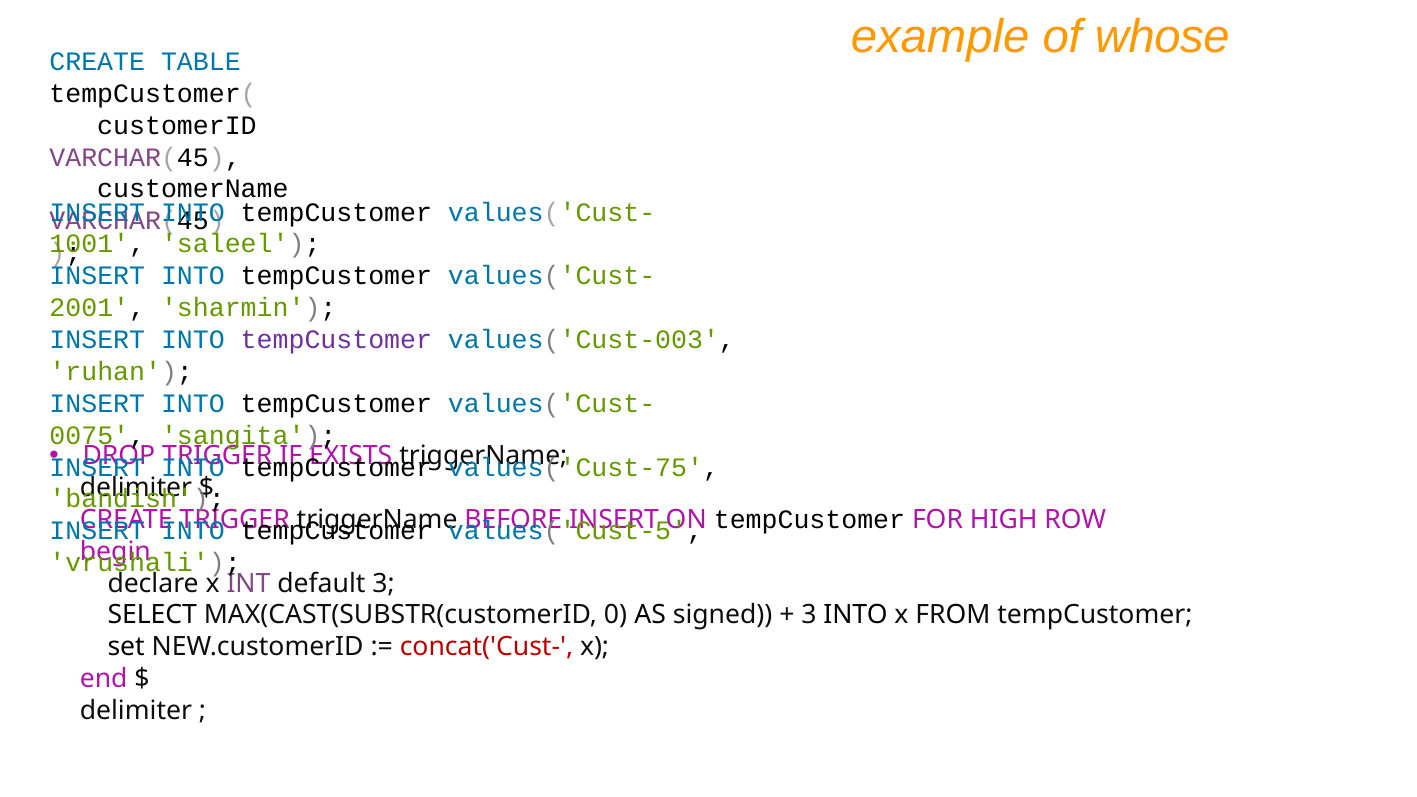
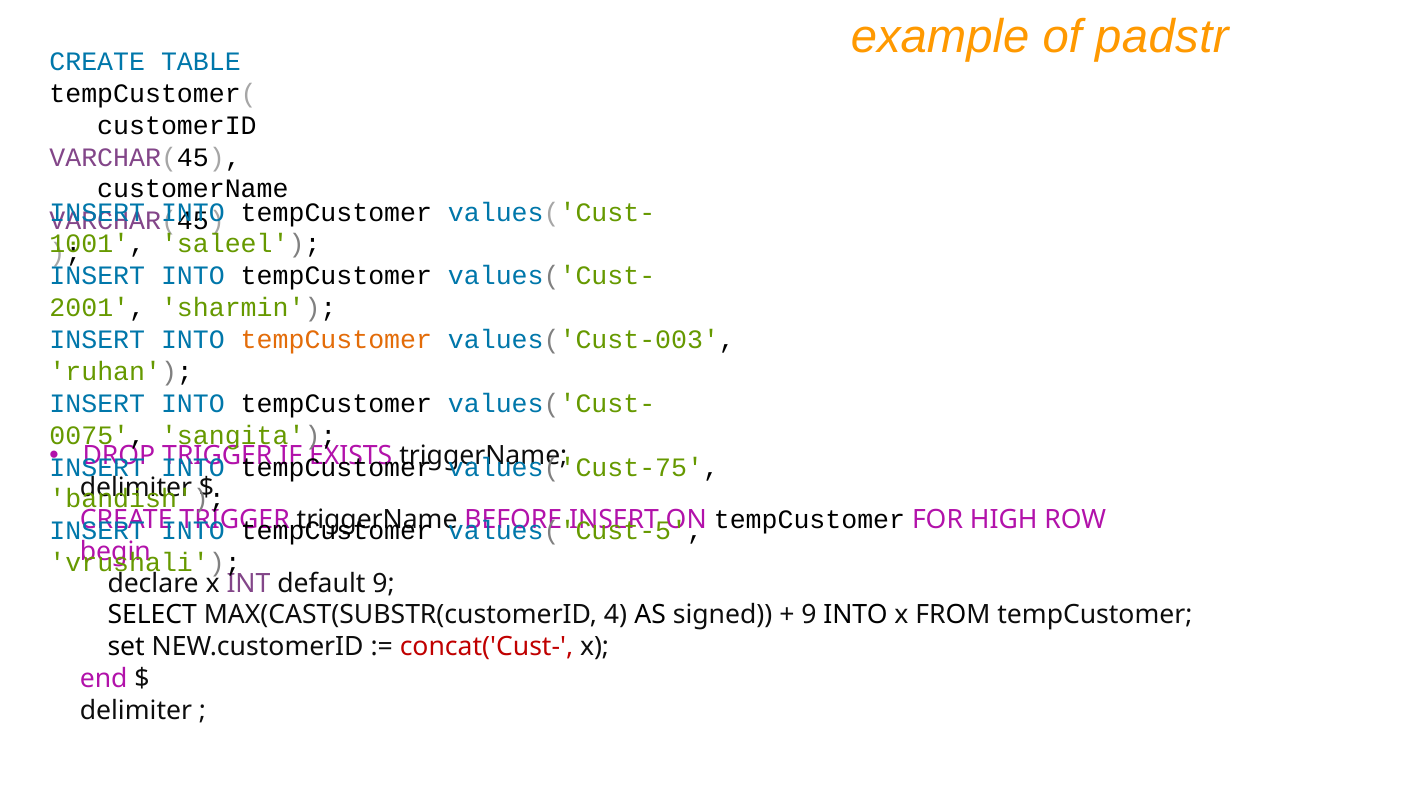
whose: whose -> padstr
tempCustomer at (336, 340) colour: purple -> orange
default 3: 3 -> 9
0: 0 -> 4
3 at (809, 615): 3 -> 9
